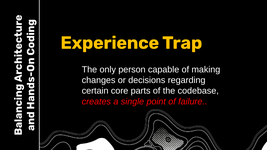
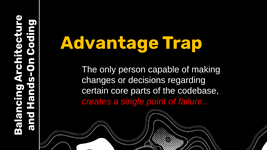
Experience: Experience -> Advantage
